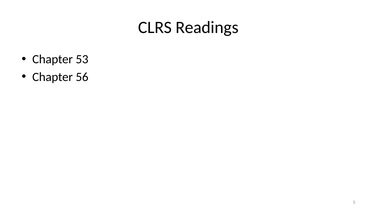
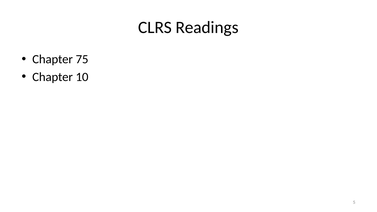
53: 53 -> 75
56: 56 -> 10
